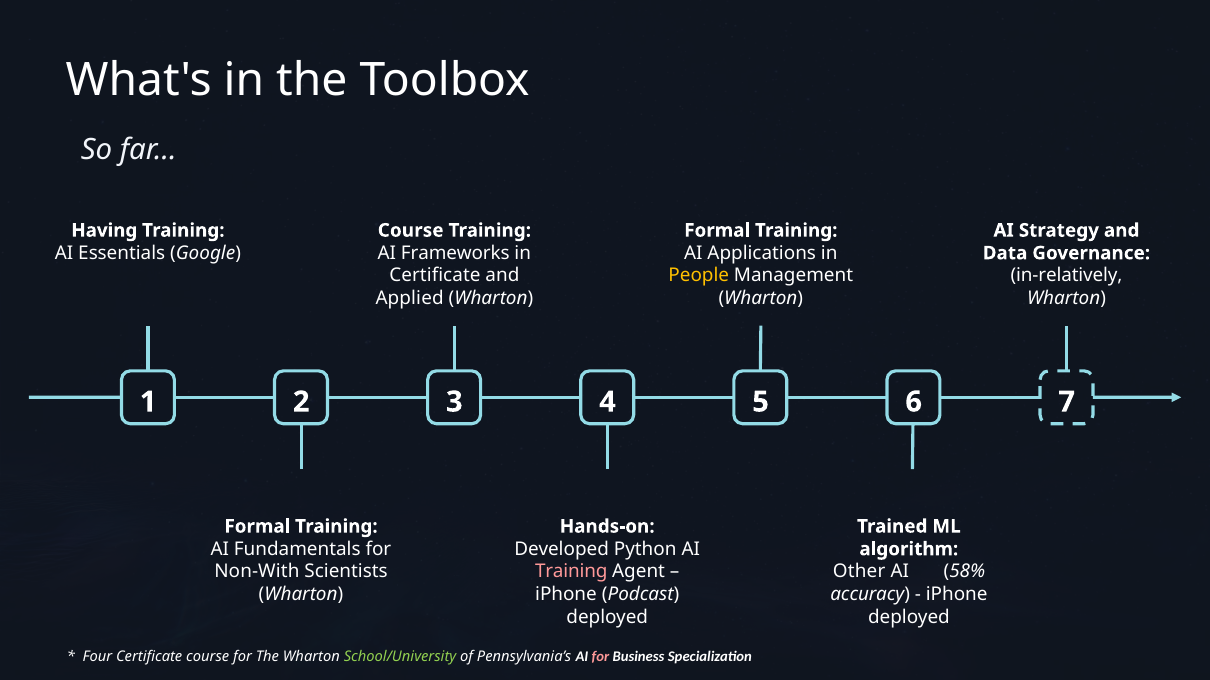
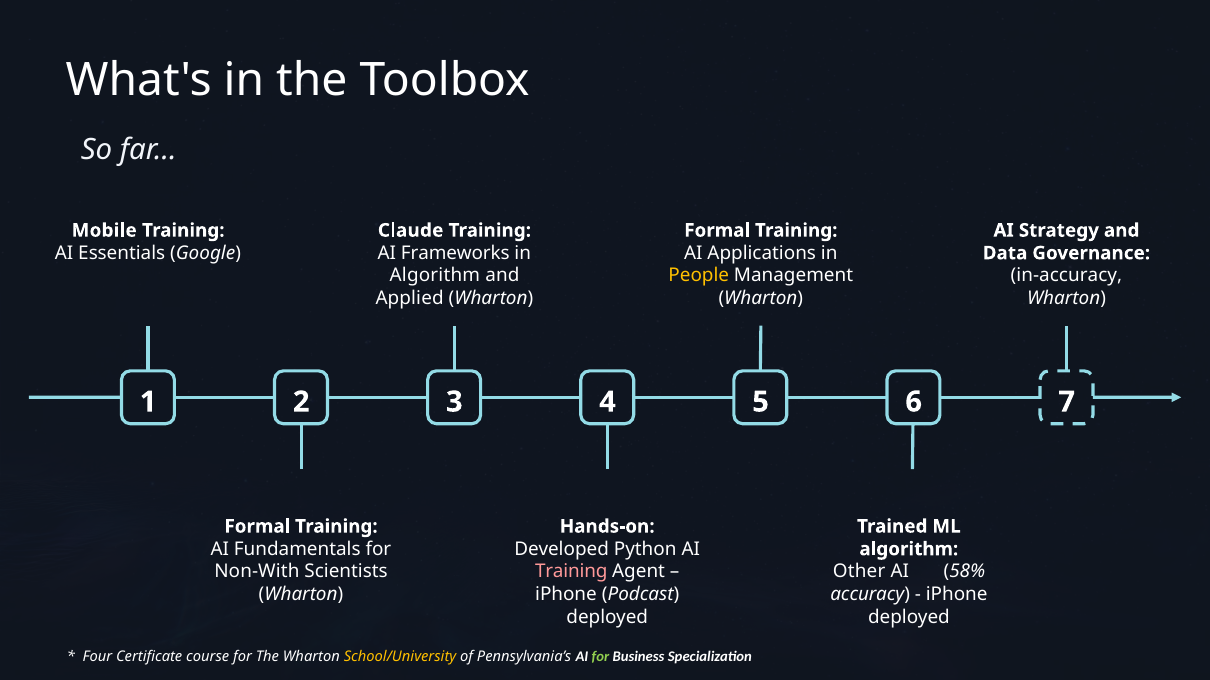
Having: Having -> Mobile
Course at (411, 231): Course -> Claude
Certificate at (435, 276): Certificate -> Algorithm
in-relatively: in-relatively -> in-accuracy
School/University colour: light green -> yellow
for at (600, 657) colour: pink -> light green
